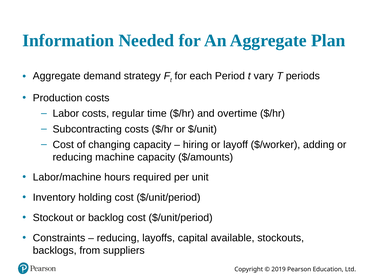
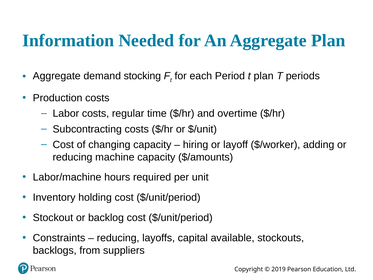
strategy: strategy -> stocking
t vary: vary -> plan
